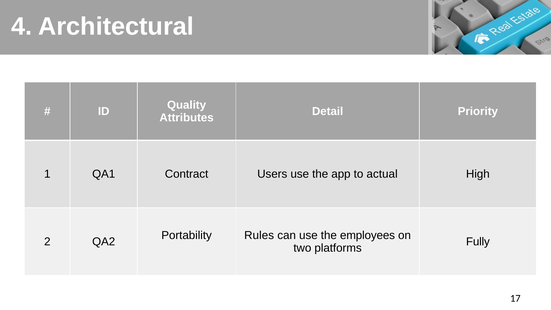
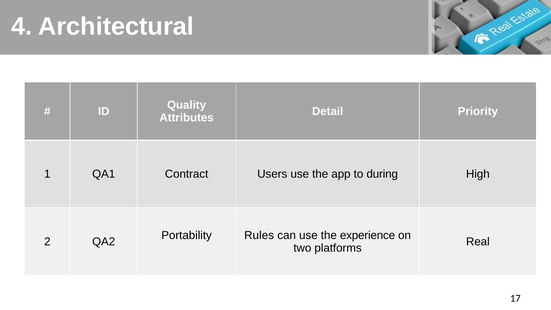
actual: actual -> during
employees: employees -> experience
Fully: Fully -> Real
